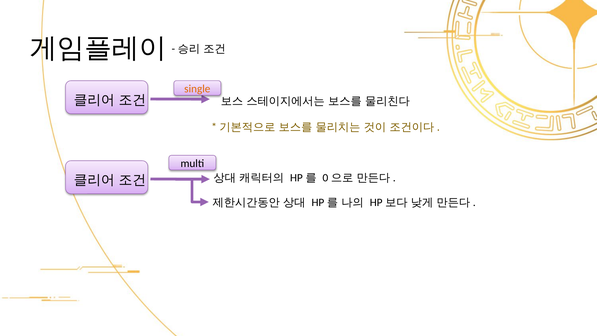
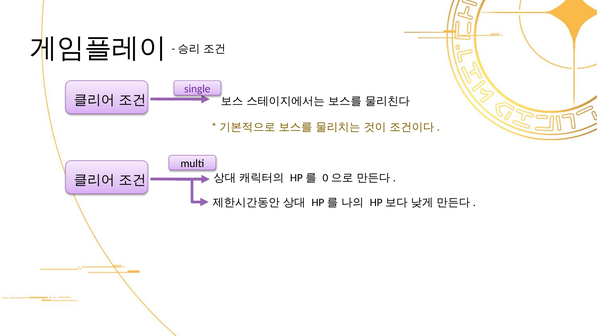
single colour: orange -> purple
